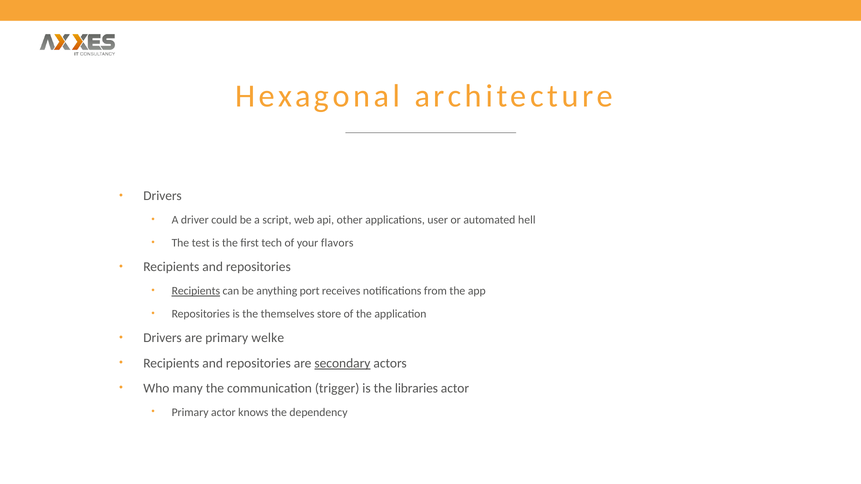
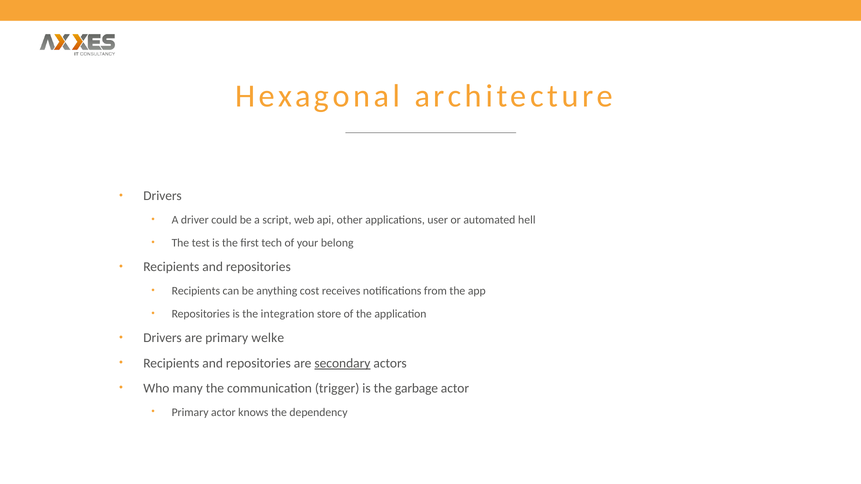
flavors: flavors -> belong
Recipients at (196, 291) underline: present -> none
port: port -> cost
themselves: themselves -> integration
libraries: libraries -> garbage
